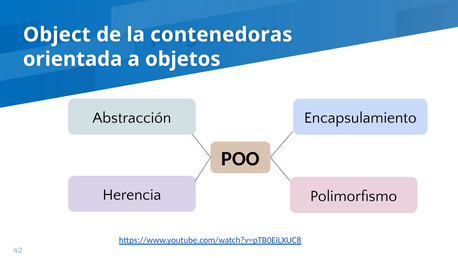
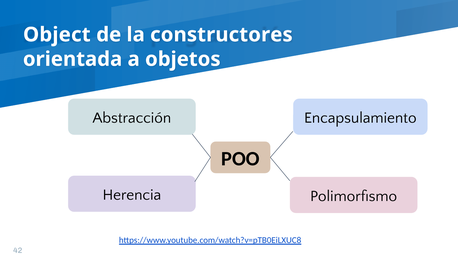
contenedoras: contenedoras -> constructores
